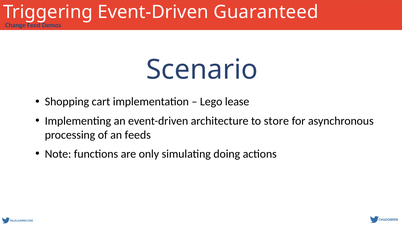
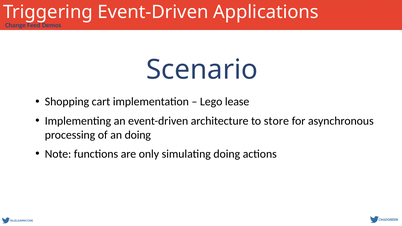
Guaranteed: Guaranteed -> Applications
an feeds: feeds -> doing
